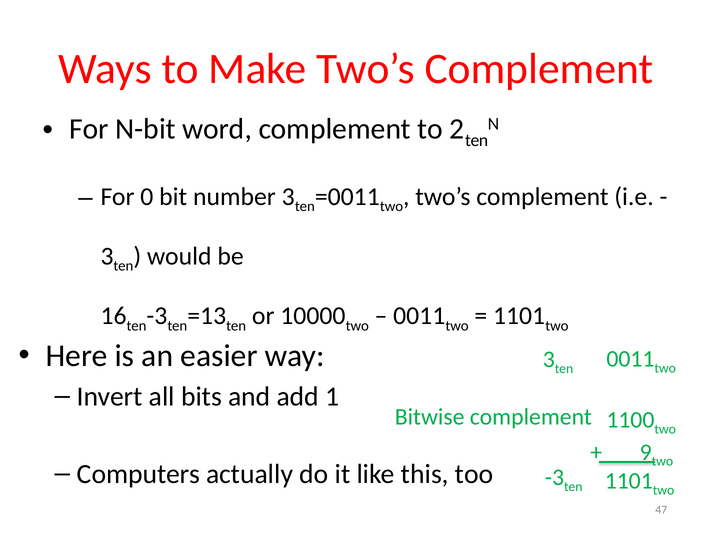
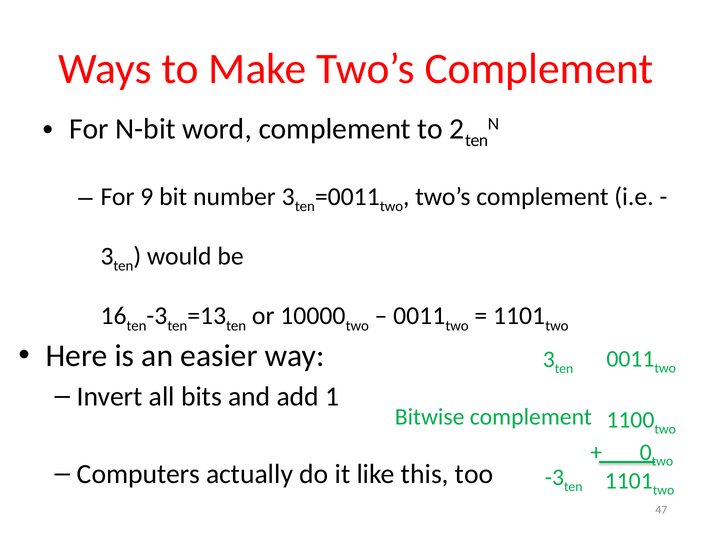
0: 0 -> 9
9: 9 -> 0
